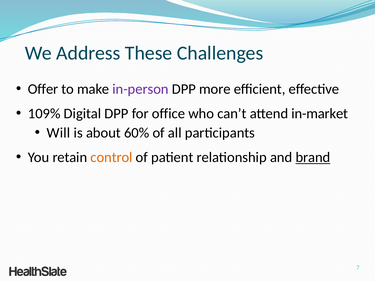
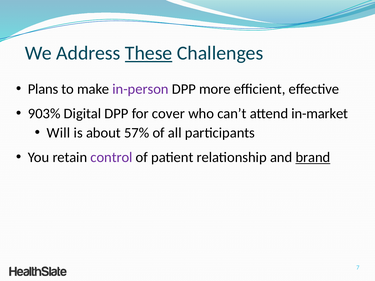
These underline: none -> present
Offer: Offer -> Plans
109%: 109% -> 903%
office: office -> cover
60%: 60% -> 57%
control colour: orange -> purple
